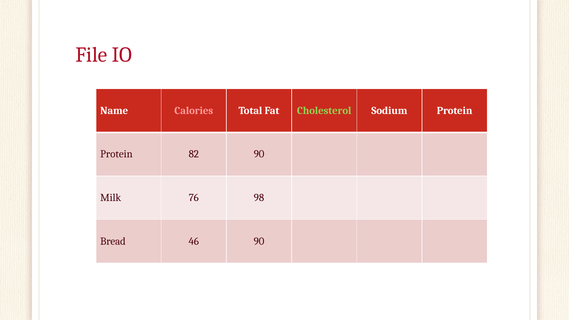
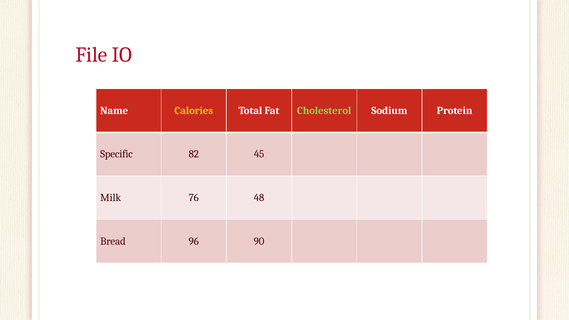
Calories colour: pink -> yellow
Protein at (116, 154): Protein -> Specific
82 90: 90 -> 45
98: 98 -> 48
46: 46 -> 96
